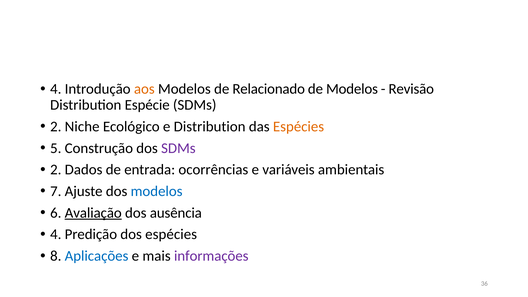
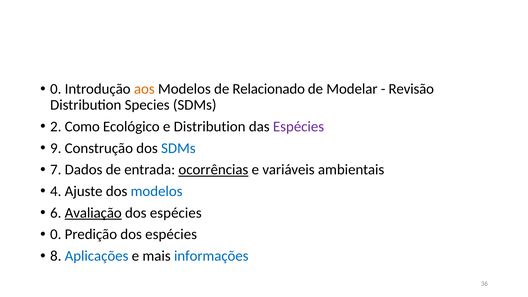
4 at (56, 89): 4 -> 0
de Modelos: Modelos -> Modelar
Espécie: Espécie -> Species
Niche: Niche -> Como
Espécies at (299, 127) colour: orange -> purple
5: 5 -> 9
SDMs at (178, 148) colour: purple -> blue
2 at (56, 170): 2 -> 7
ocorrências underline: none -> present
7: 7 -> 4
ausência at (176, 213): ausência -> espécies
4 at (56, 234): 4 -> 0
informações colour: purple -> blue
